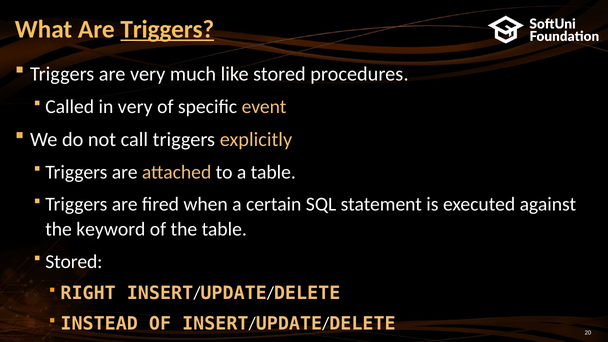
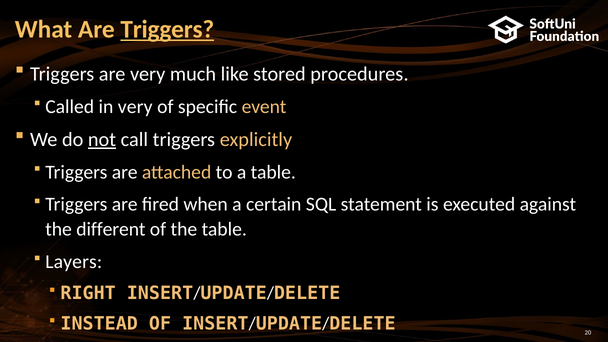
not underline: none -> present
keyword: keyword -> different
Stored at (74, 262): Stored -> Layers
